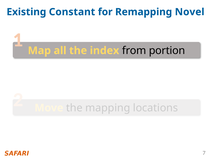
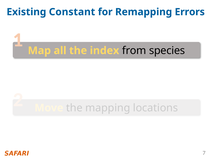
Novel: Novel -> Errors
portion: portion -> species
